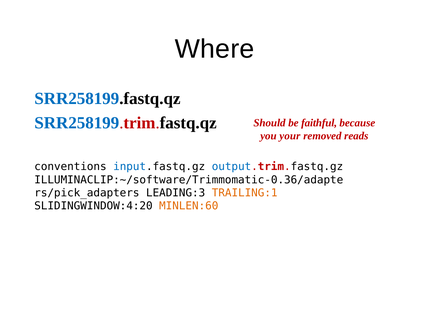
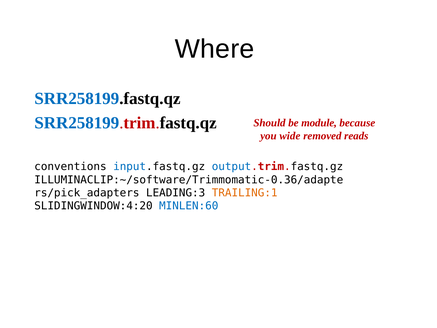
faithful: faithful -> module
your: your -> wide
MINLEN:60 colour: orange -> blue
